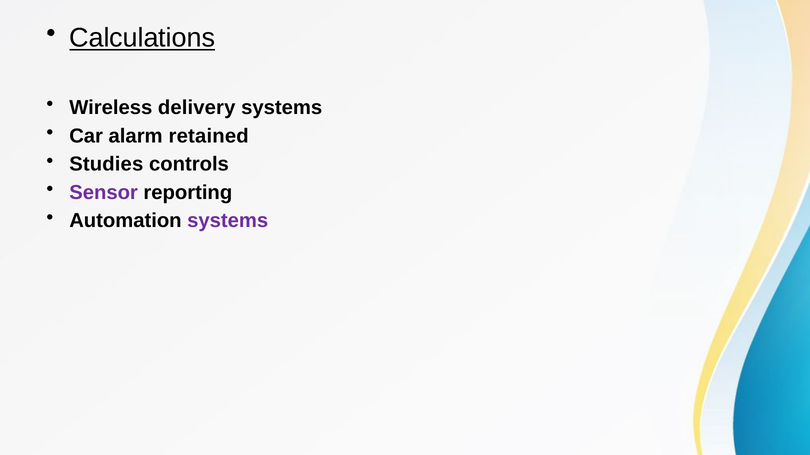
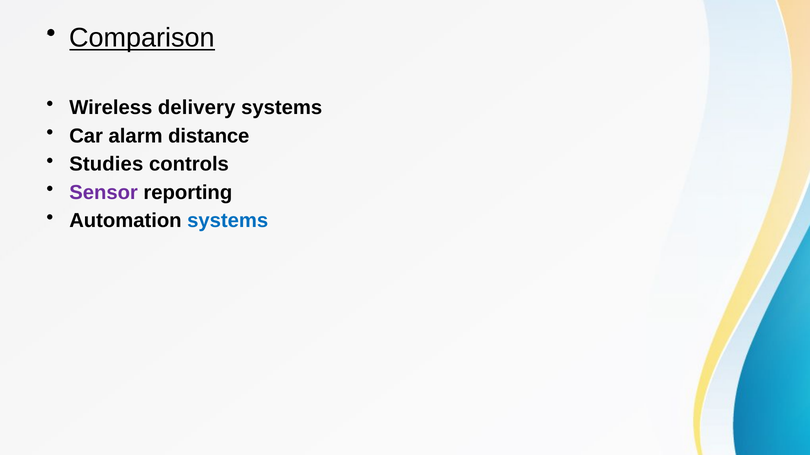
Calculations: Calculations -> Comparison
retained: retained -> distance
systems at (228, 221) colour: purple -> blue
